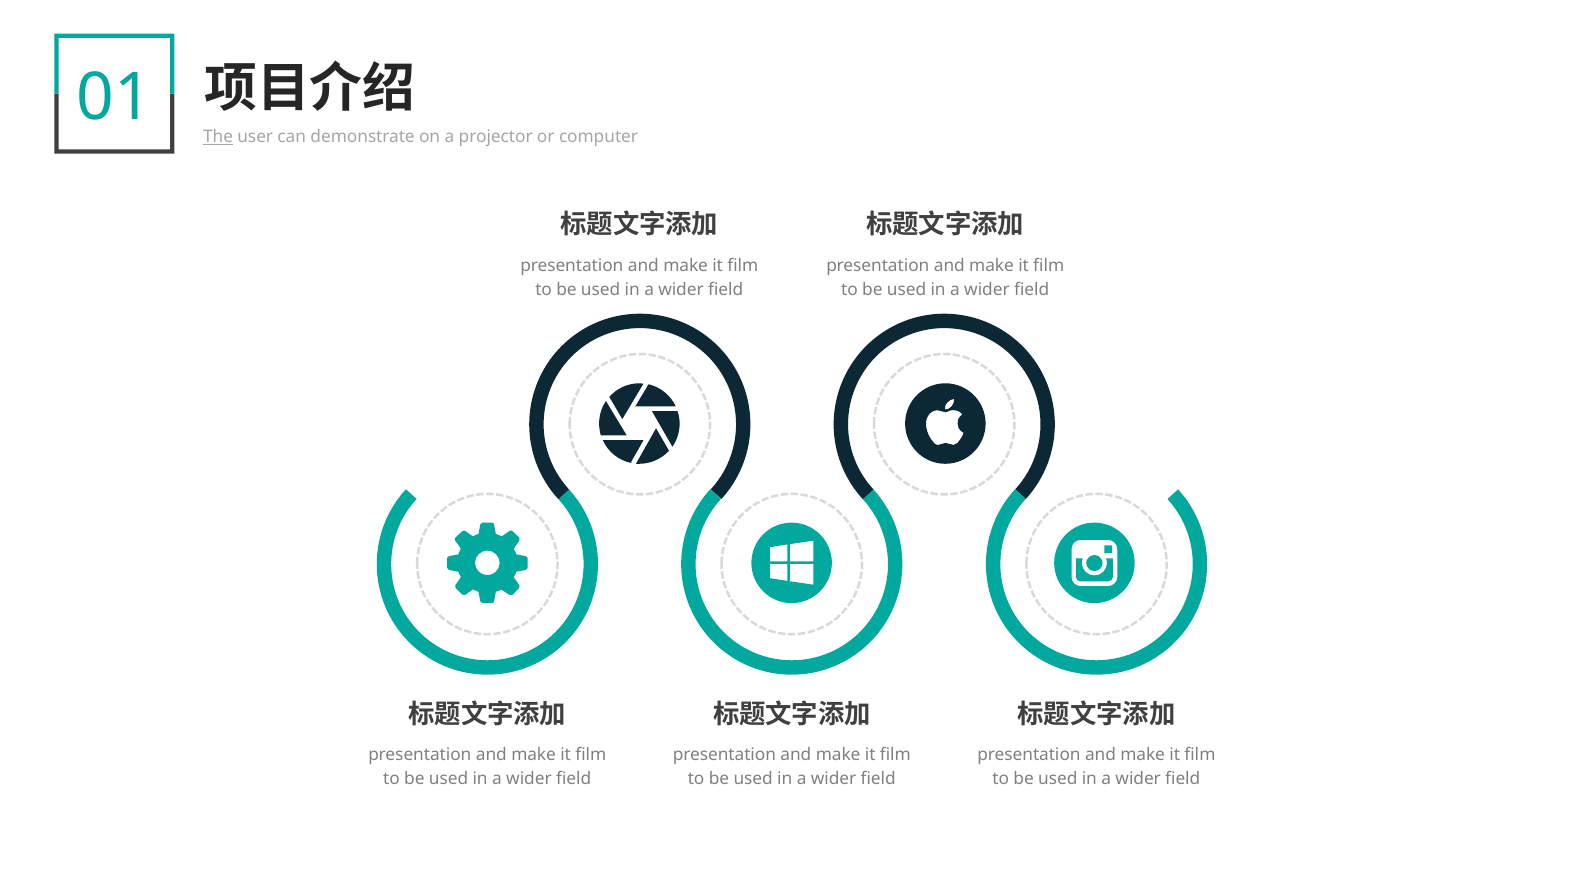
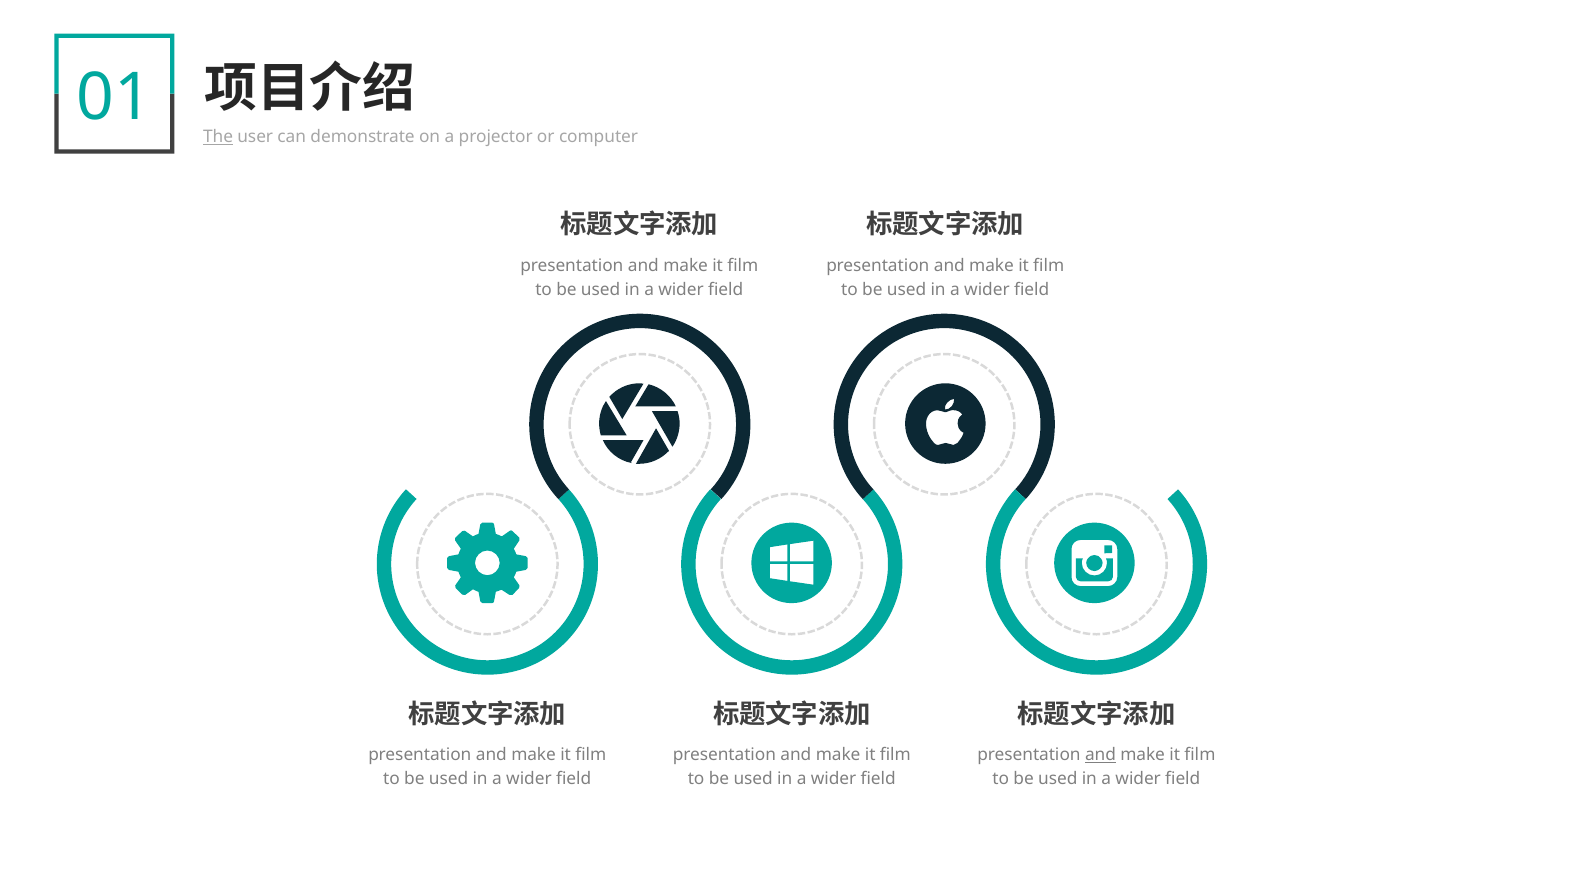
and at (1101, 755) underline: none -> present
